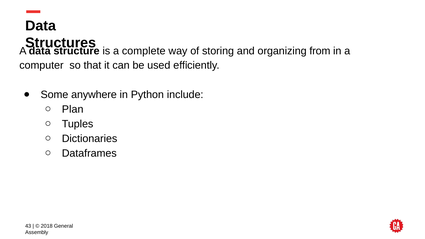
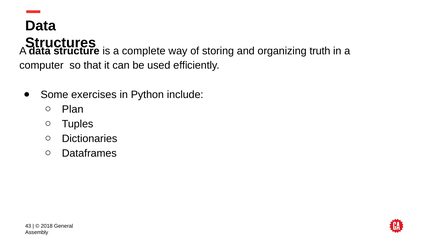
from: from -> truth
anywhere: anywhere -> exercises
